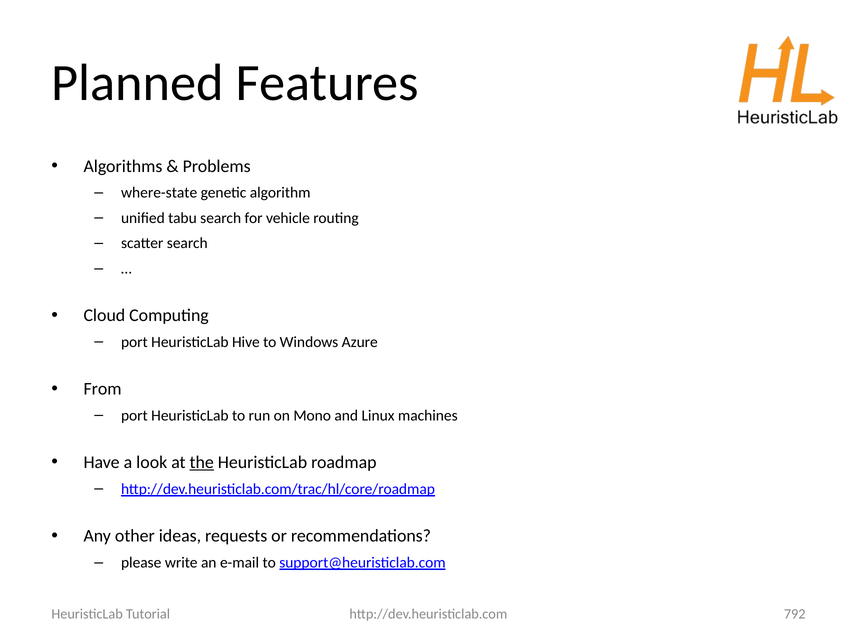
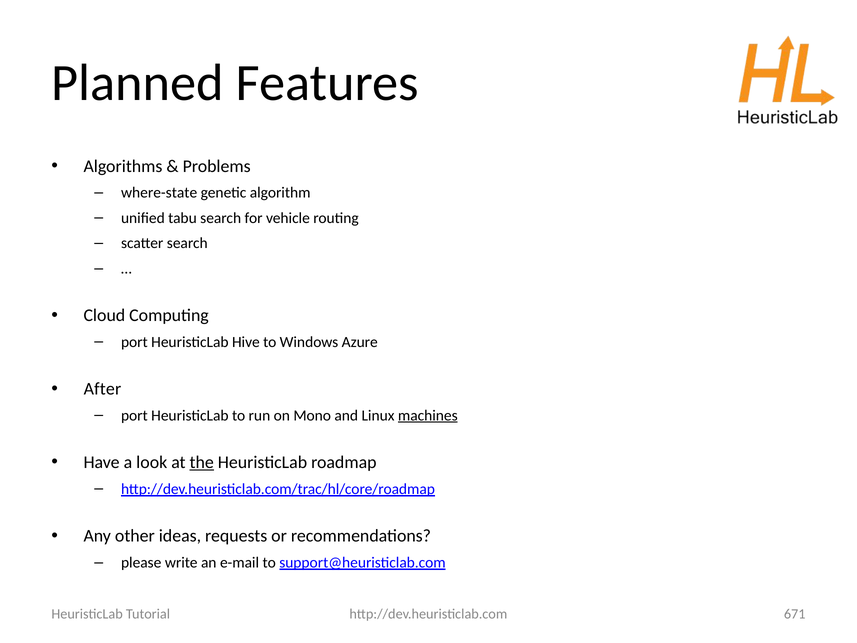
From: From -> After
machines underline: none -> present
792: 792 -> 671
